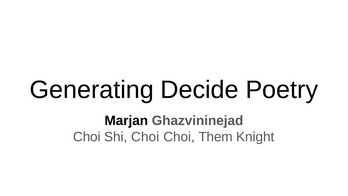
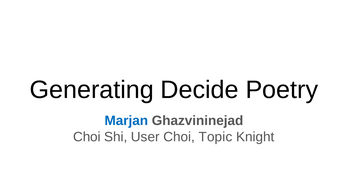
Marjan colour: black -> blue
Shi Choi: Choi -> User
Them: Them -> Topic
